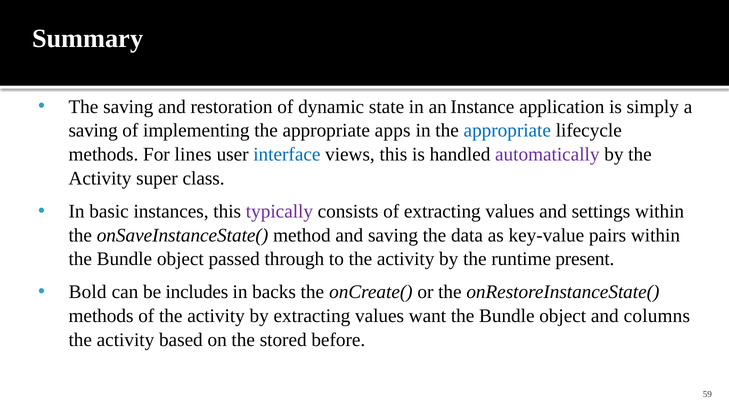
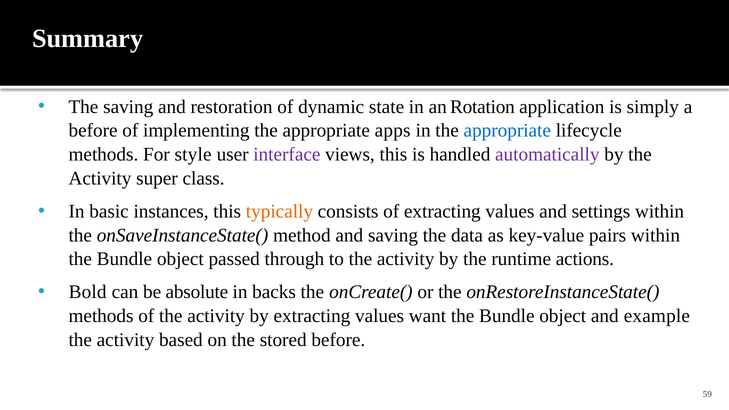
Instance: Instance -> Rotation
saving at (93, 131): saving -> before
lines: lines -> style
interface colour: blue -> purple
typically colour: purple -> orange
present: present -> actions
includes: includes -> absolute
columns: columns -> example
